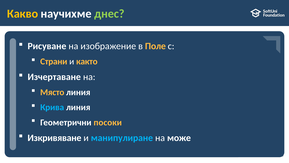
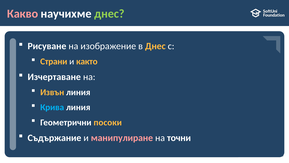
Какво colour: yellow -> pink
в Поле: Поле -> Днес
Място: Място -> Извън
Изкривяване: Изкривяване -> Съдържание
манипулиране colour: light blue -> pink
може: може -> точни
